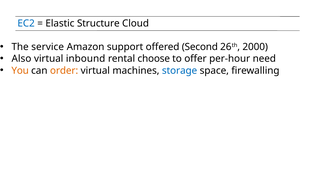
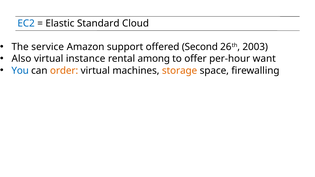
Structure: Structure -> Standard
2000: 2000 -> 2003
inbound: inbound -> instance
choose: choose -> among
need: need -> want
You colour: orange -> blue
storage colour: blue -> orange
